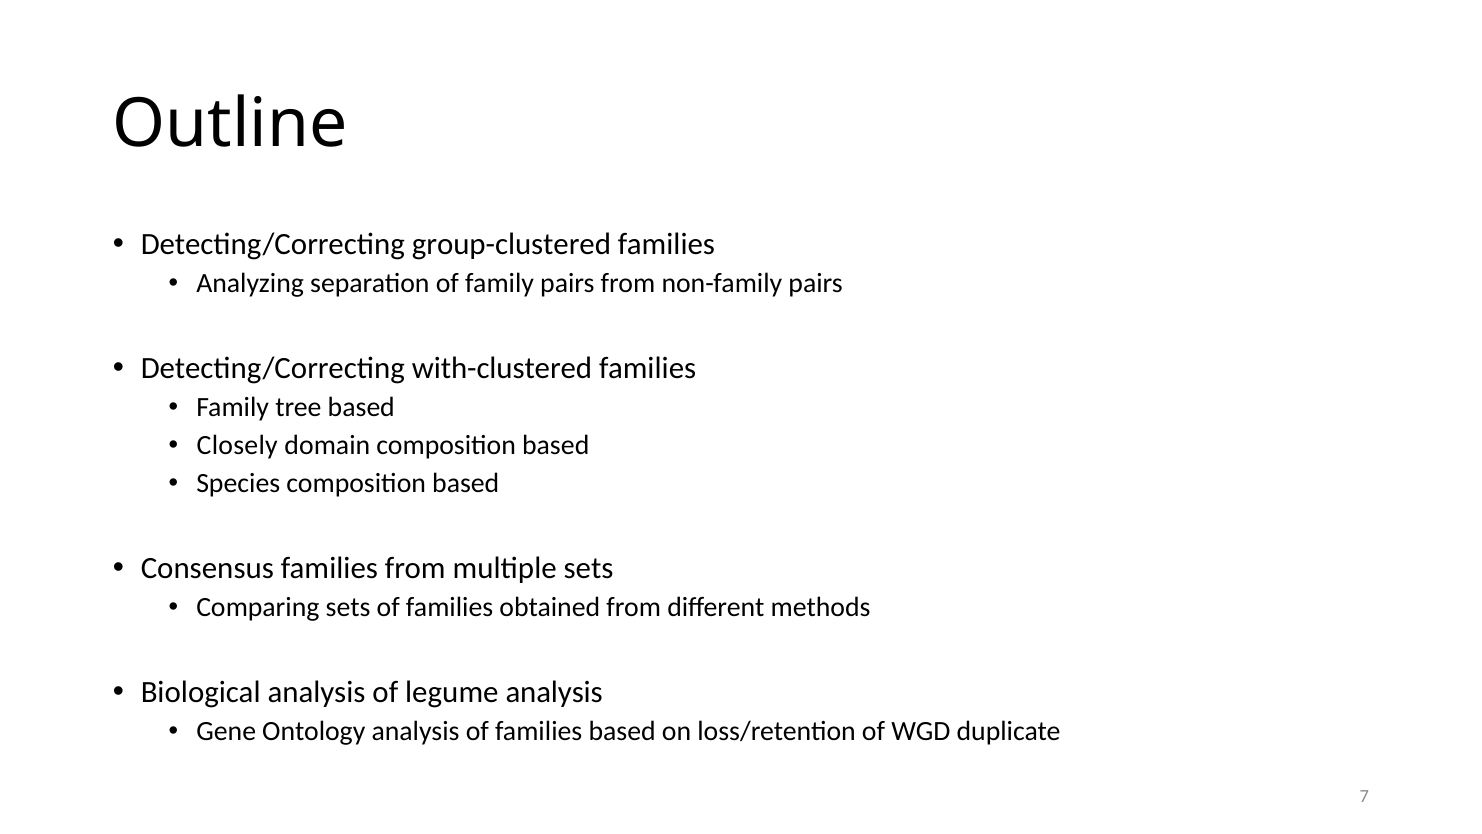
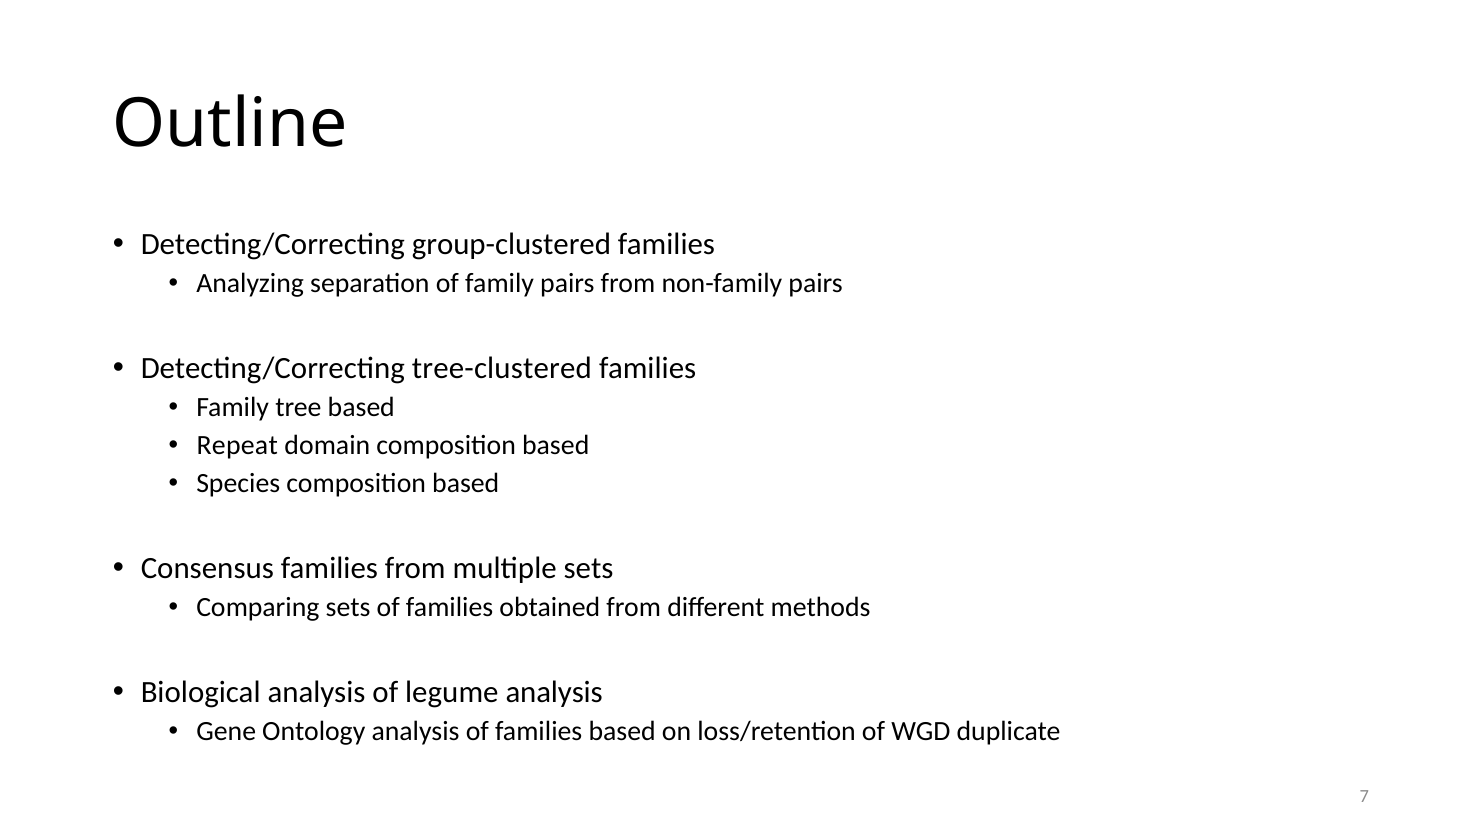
with-clustered: with-clustered -> tree-clustered
Closely: Closely -> Repeat
